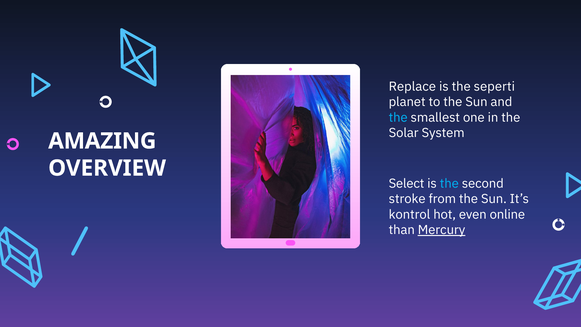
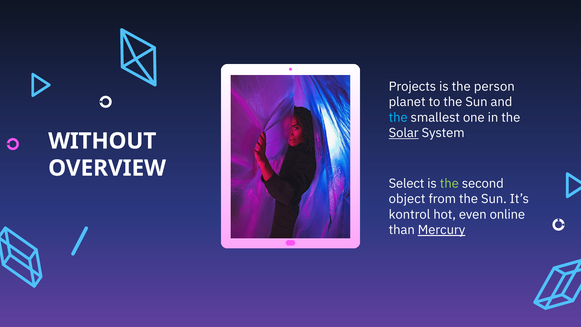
Replace: Replace -> Projects
seperti: seperti -> person
Solar underline: none -> present
AMAZING: AMAZING -> WITHOUT
the at (449, 183) colour: light blue -> light green
stroke: stroke -> object
